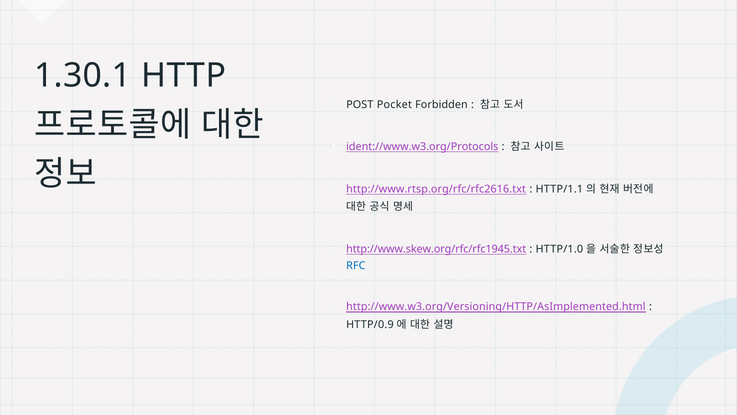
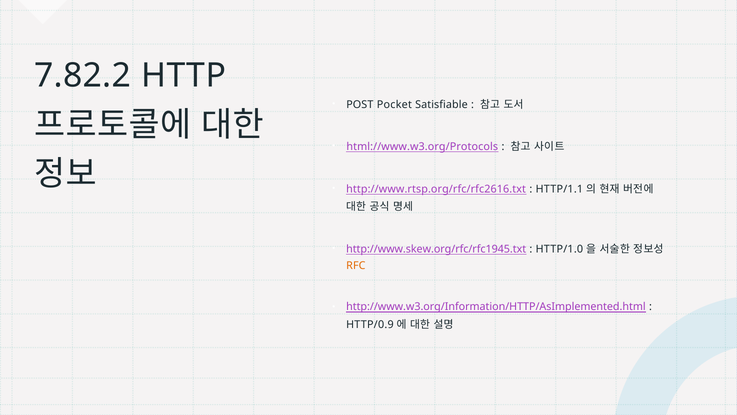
1.30.1: 1.30.1 -> 7.82.2
Forbidden: Forbidden -> Satisfiable
ident://www.w3.org/Protocols: ident://www.w3.org/Protocols -> html://www.w3.org/Protocols
RFC colour: blue -> orange
http://www.w3.org/Versioning/HTTP/AsImplemented.html: http://www.w3.org/Versioning/HTTP/AsImplemented.html -> http://www.w3.org/Information/HTTP/AsImplemented.html
